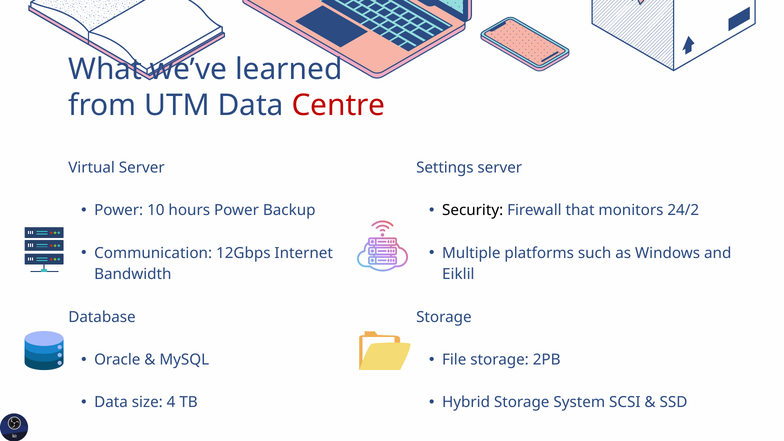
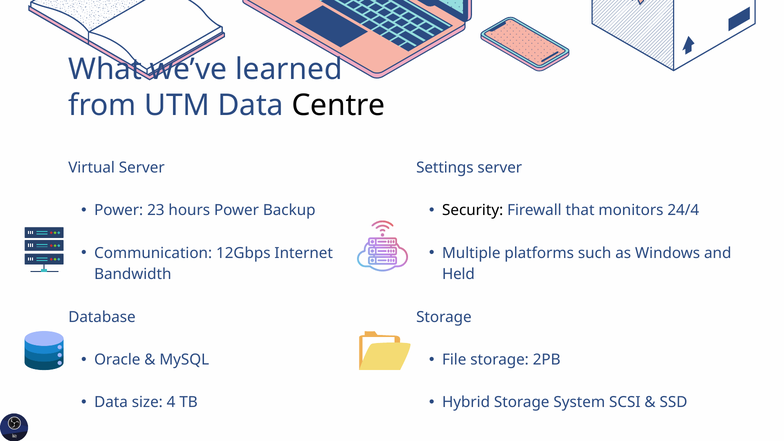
Centre colour: red -> black
10: 10 -> 23
24/2: 24/2 -> 24/4
Eiklil: Eiklil -> Held
